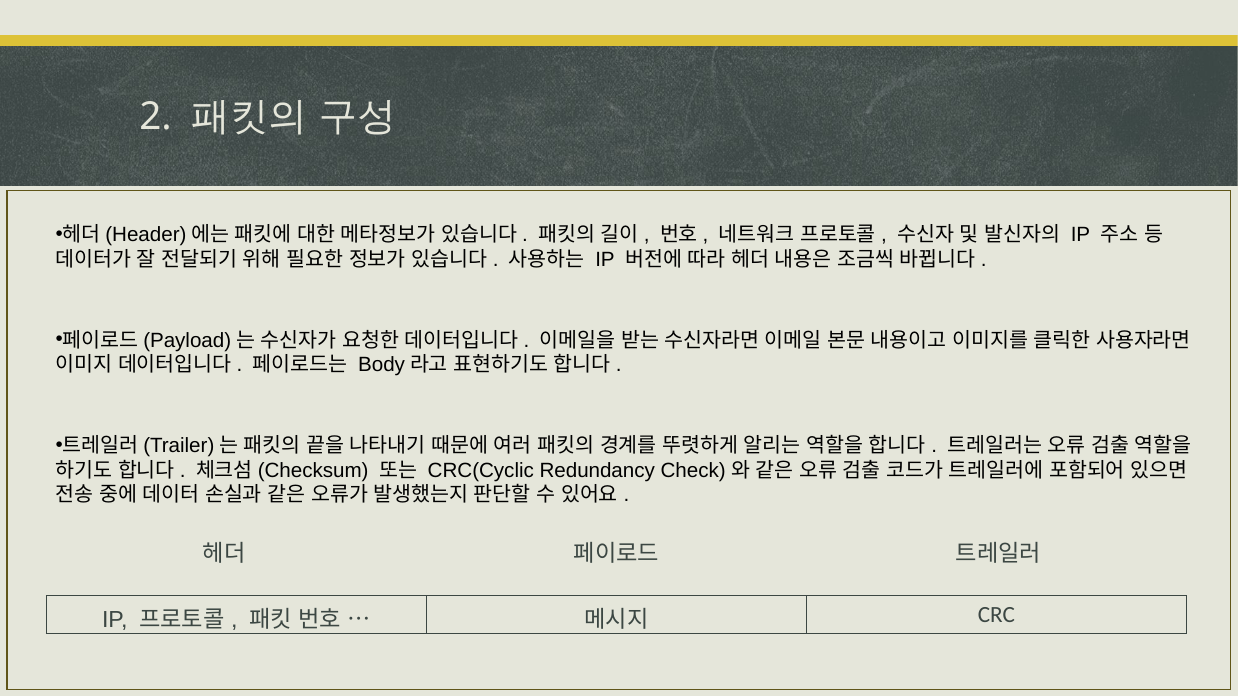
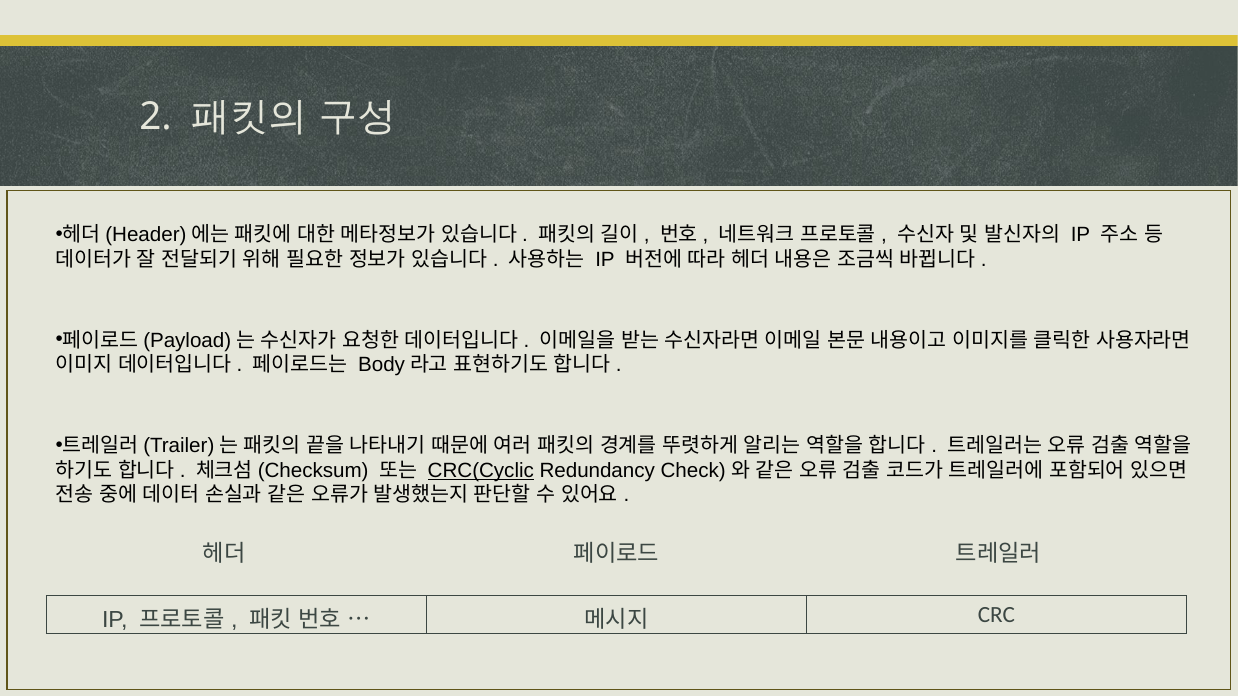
CRC(Cyclic underline: none -> present
